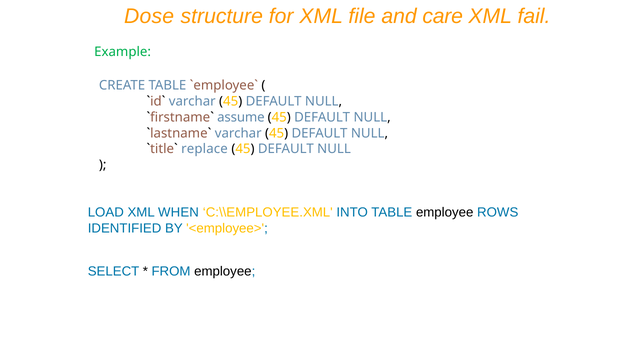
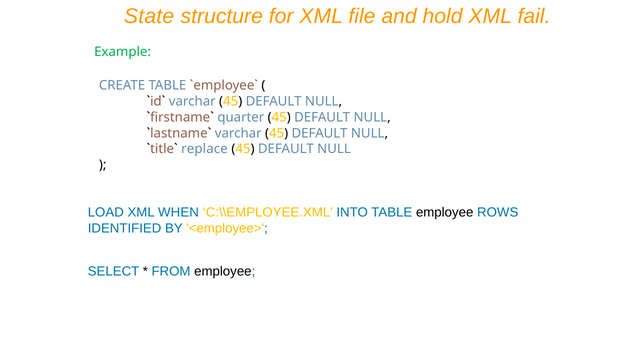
Dose: Dose -> State
care: care -> hold
assume: assume -> quarter
